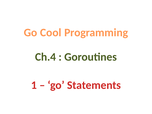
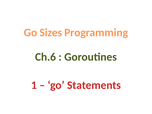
Cool: Cool -> Sizes
Ch.4: Ch.4 -> Ch.6
